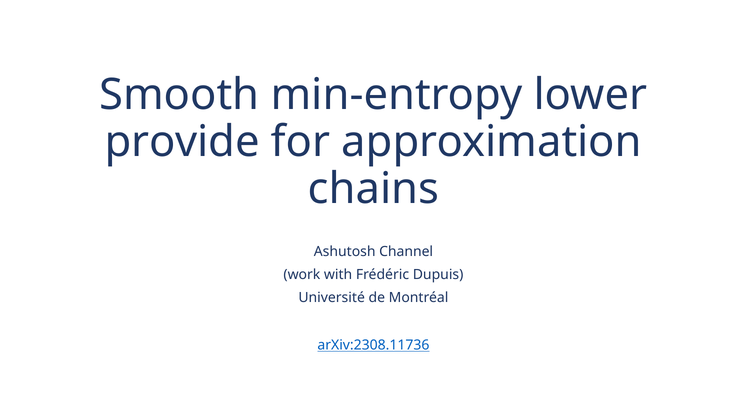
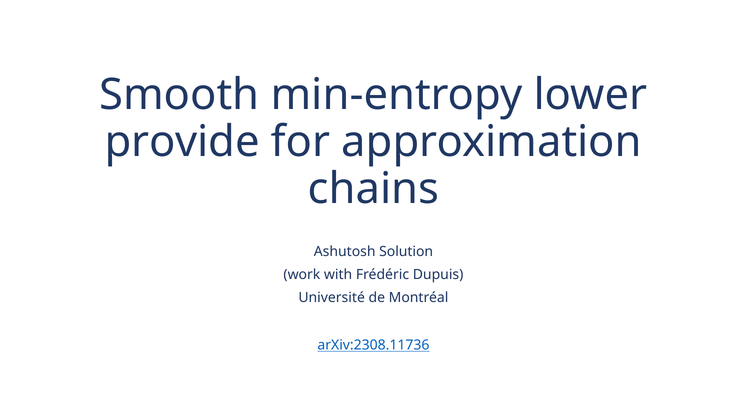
Channel: Channel -> Solution
